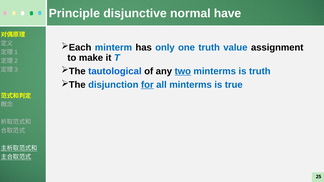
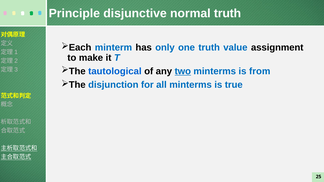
normal have: have -> truth
is truth: truth -> from
for underline: present -> none
